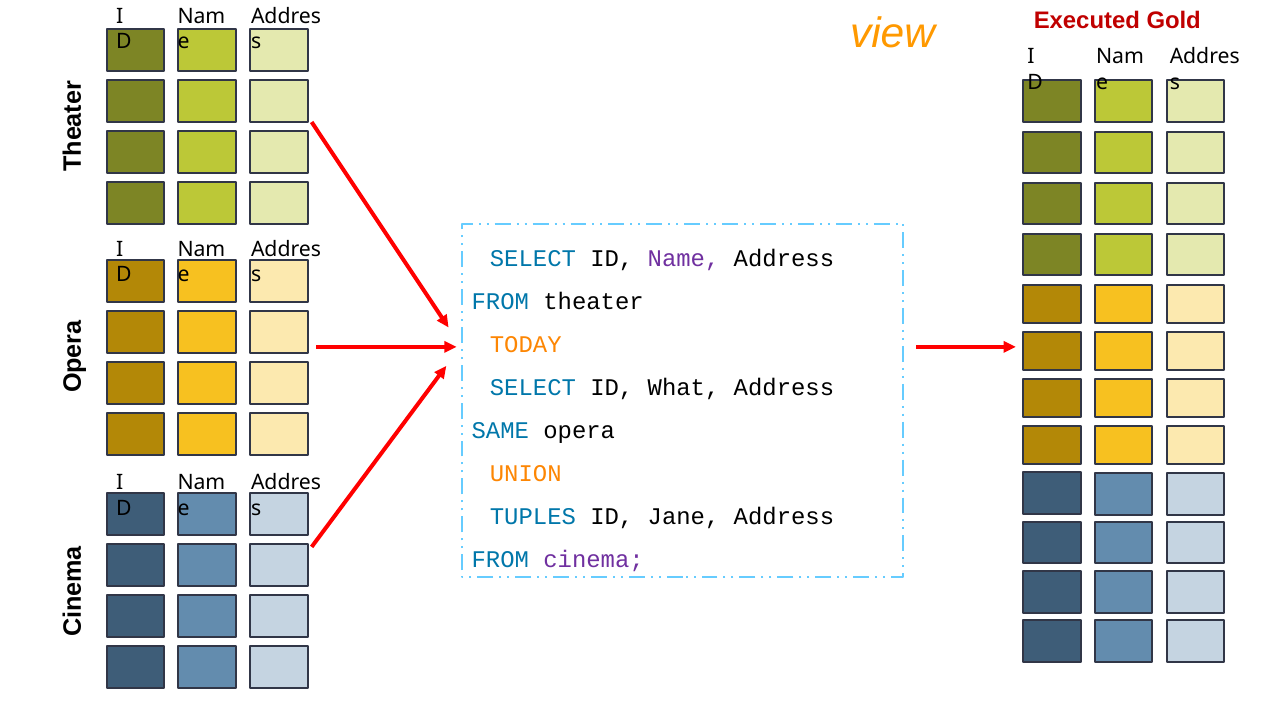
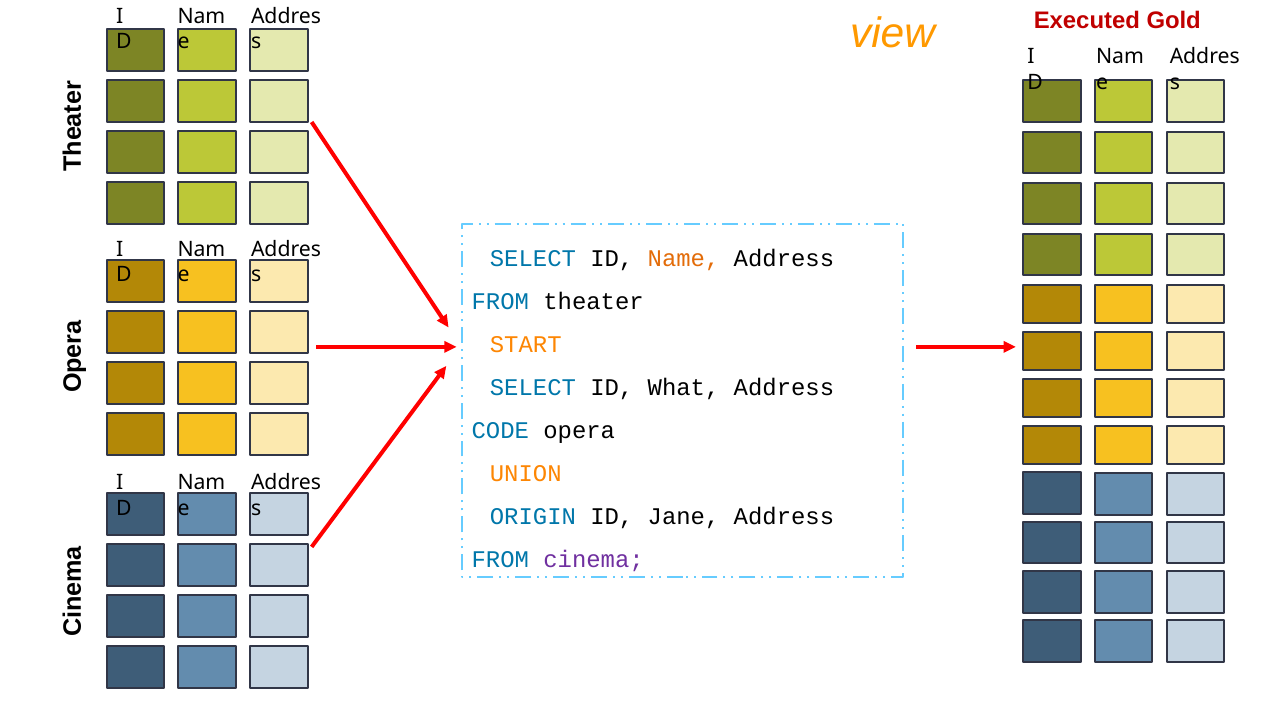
Name colour: purple -> orange
TODAY: TODAY -> START
SAME: SAME -> CODE
TUPLES: TUPLES -> ORIGIN
